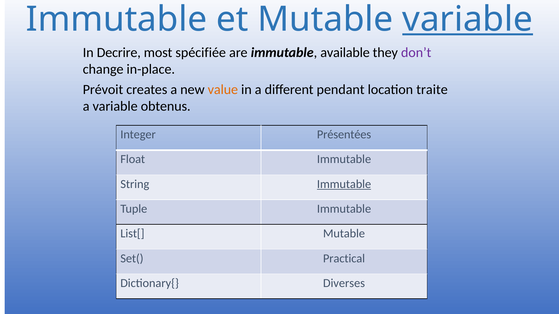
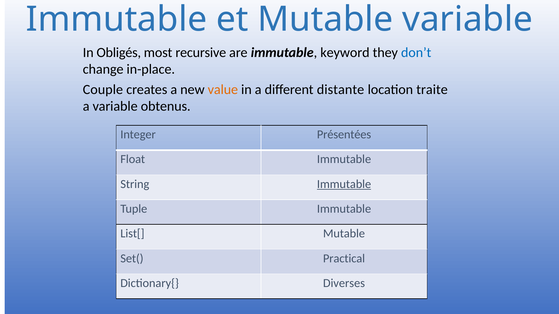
variable at (468, 19) underline: present -> none
Decrire: Decrire -> Obligés
spécifiée: spécifiée -> recursive
available: available -> keyword
don’t colour: purple -> blue
Prévoit: Prévoit -> Couple
pendant: pendant -> distante
